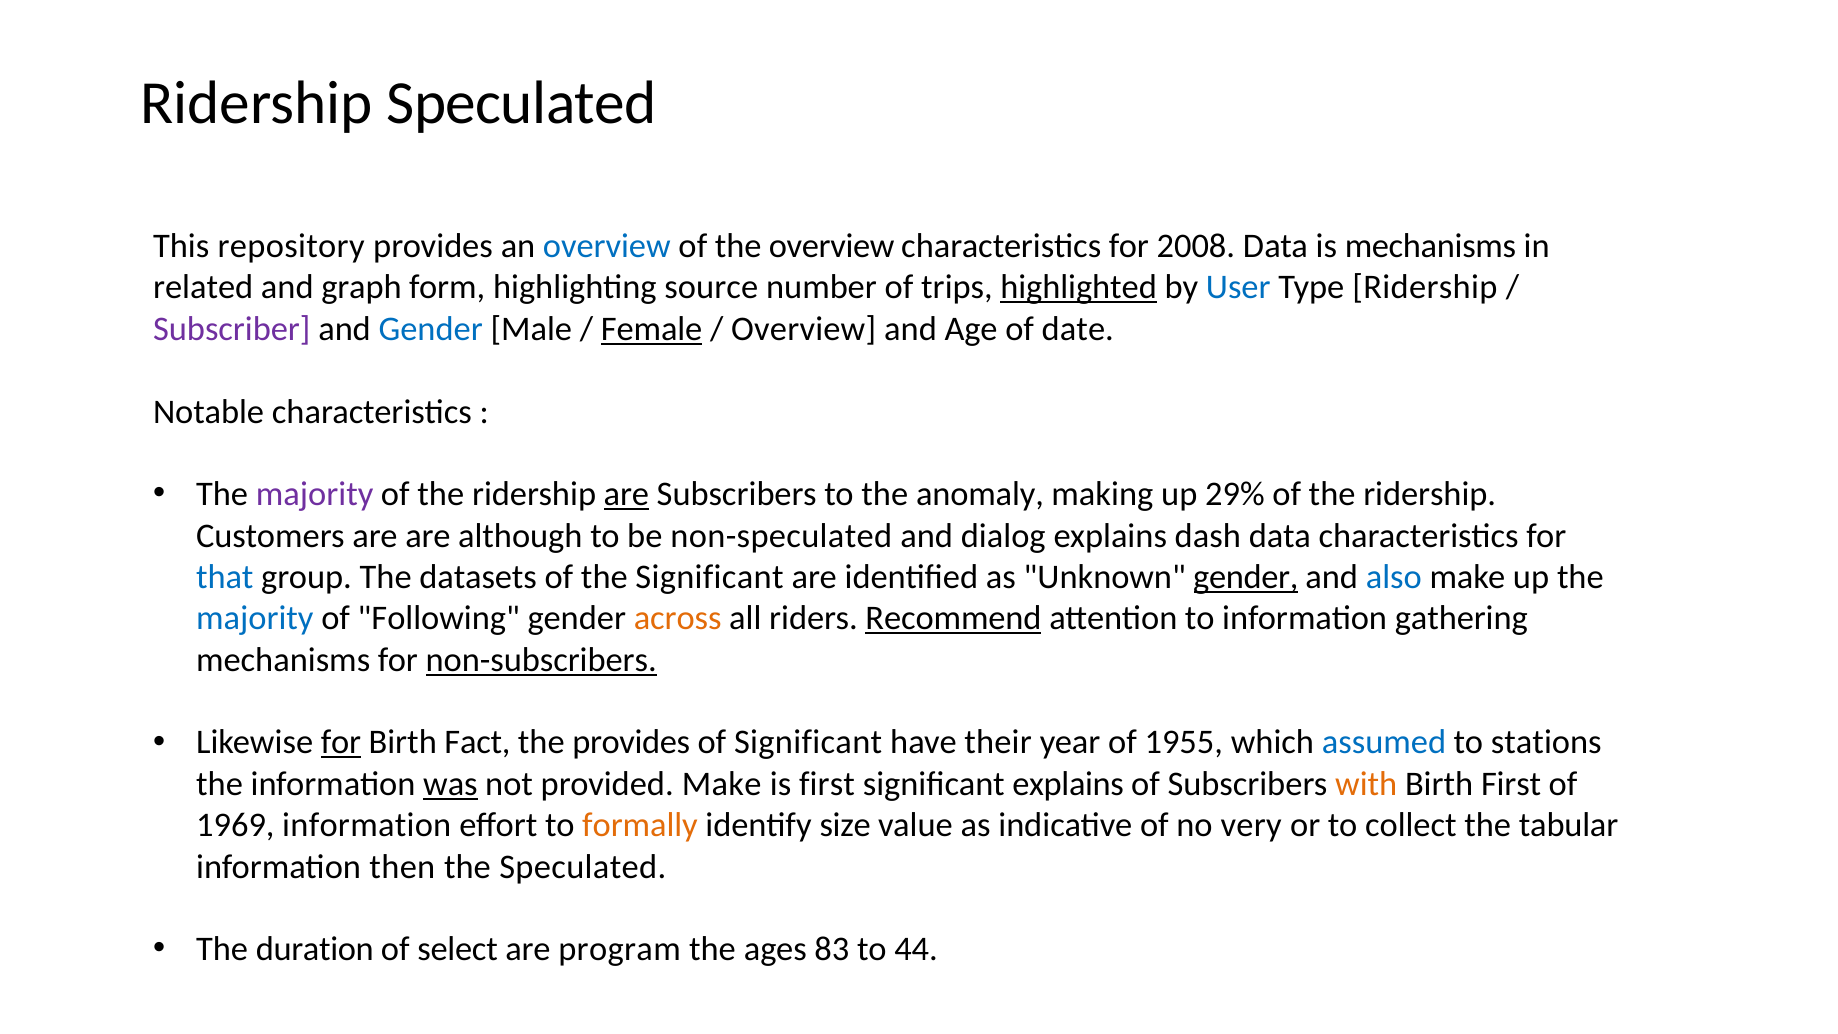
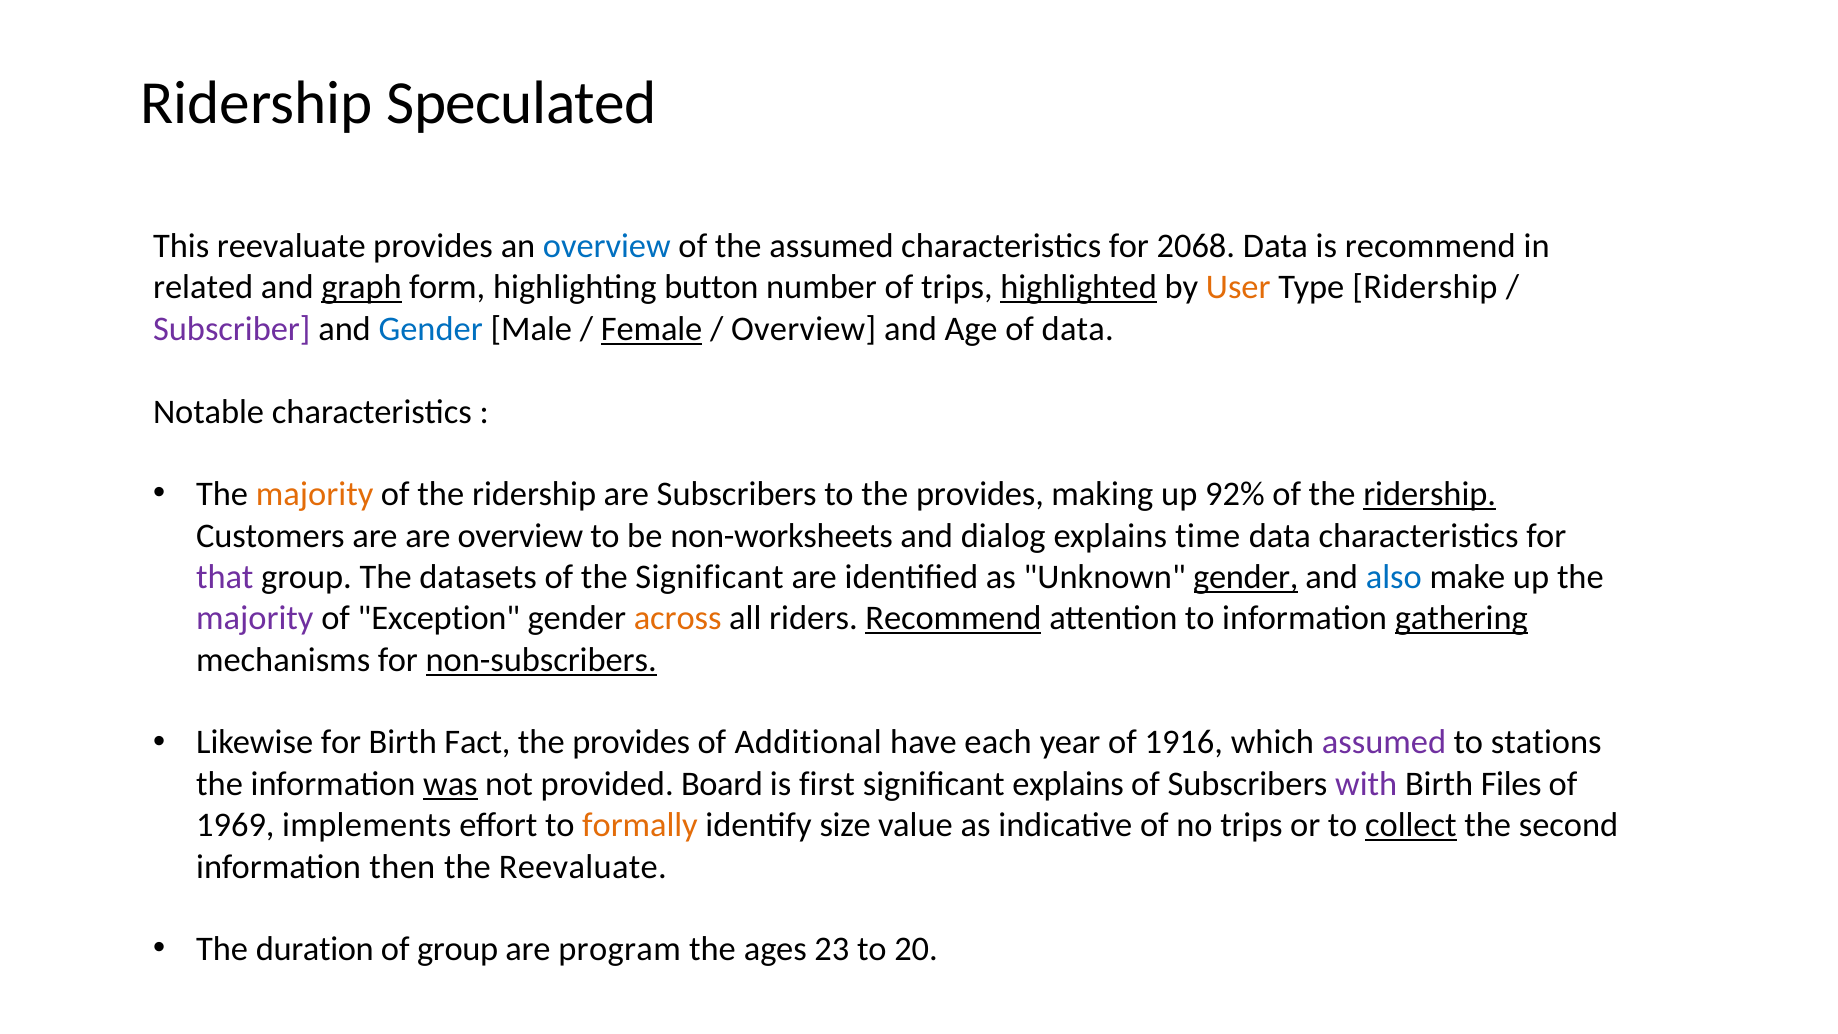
This repository: repository -> reevaluate
the overview: overview -> assumed
2008: 2008 -> 2068
is mechanisms: mechanisms -> recommend
graph underline: none -> present
source: source -> button
User colour: blue -> orange
of date: date -> data
majority at (315, 494) colour: purple -> orange
are at (626, 494) underline: present -> none
to the anomaly: anomaly -> provides
29%: 29% -> 92%
ridership at (1430, 494) underline: none -> present
are although: although -> overview
non-speculated: non-speculated -> non-worksheets
dash: dash -> time
that colour: blue -> purple
majority at (255, 618) colour: blue -> purple
Following: Following -> Exception
gathering underline: none -> present
for at (341, 742) underline: present -> none
of Significant: Significant -> Additional
their: their -> each
1955: 1955 -> 1916
assumed at (1384, 742) colour: blue -> purple
provided Make: Make -> Board
with colour: orange -> purple
Birth First: First -> Files
1969 information: information -> implements
no very: very -> trips
collect underline: none -> present
tabular: tabular -> second
the Speculated: Speculated -> Reevaluate
of select: select -> group
83: 83 -> 23
44: 44 -> 20
